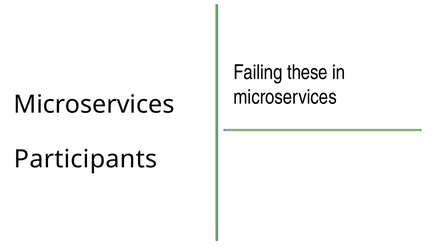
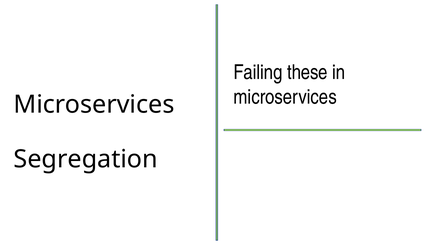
Participants: Participants -> Segregation
